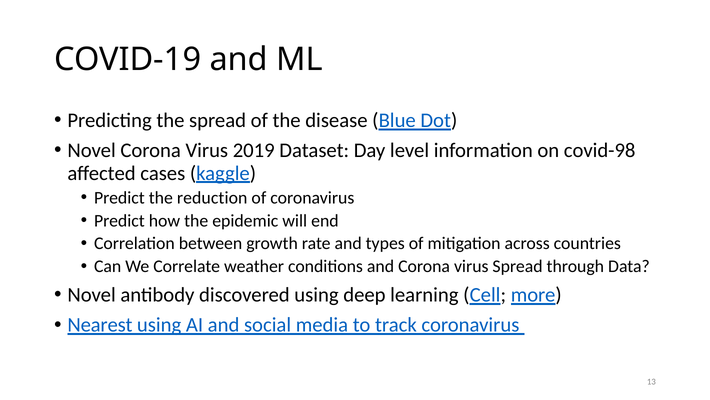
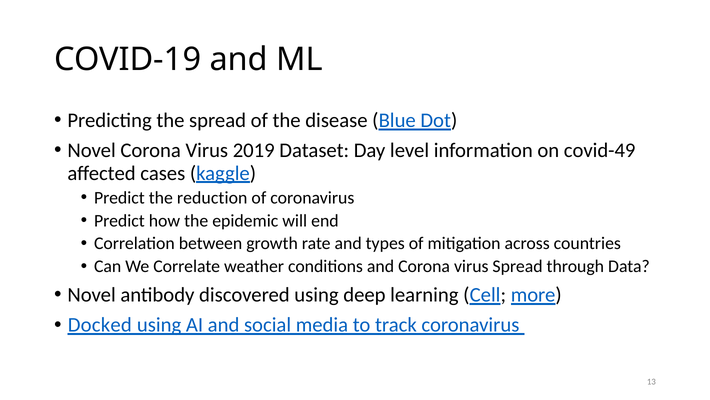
covid-98: covid-98 -> covid-49
Nearest: Nearest -> Docked
